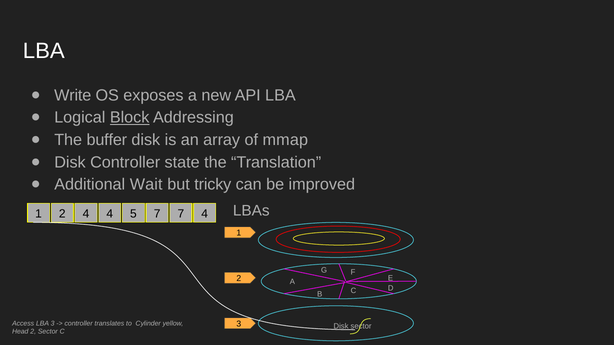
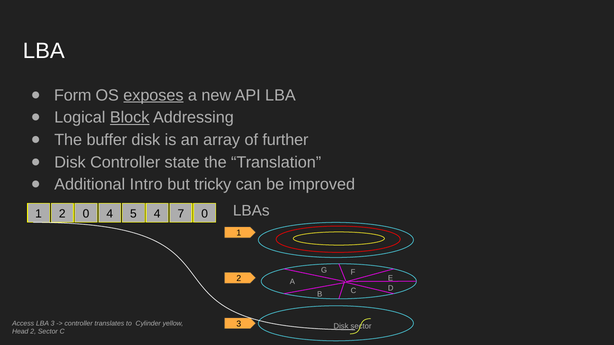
Write: Write -> Form
exposes underline: none -> present
mmap: mmap -> further
Wait: Wait -> Intro
2 4: 4 -> 0
5 7: 7 -> 4
7 4: 4 -> 0
